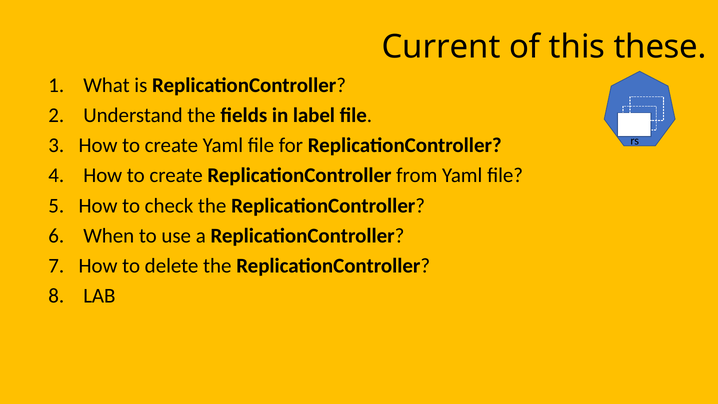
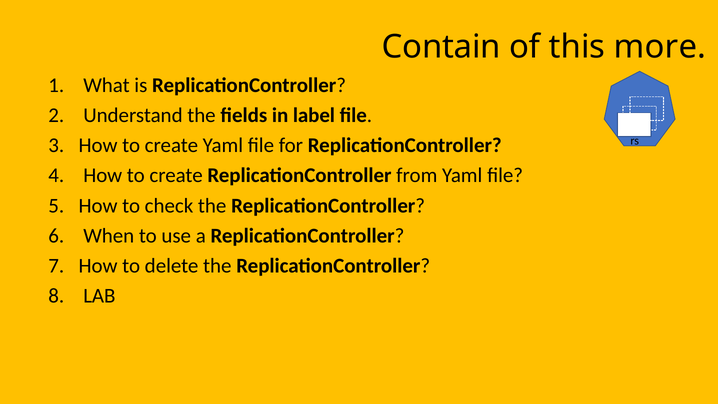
Current: Current -> Contain
these: these -> more
